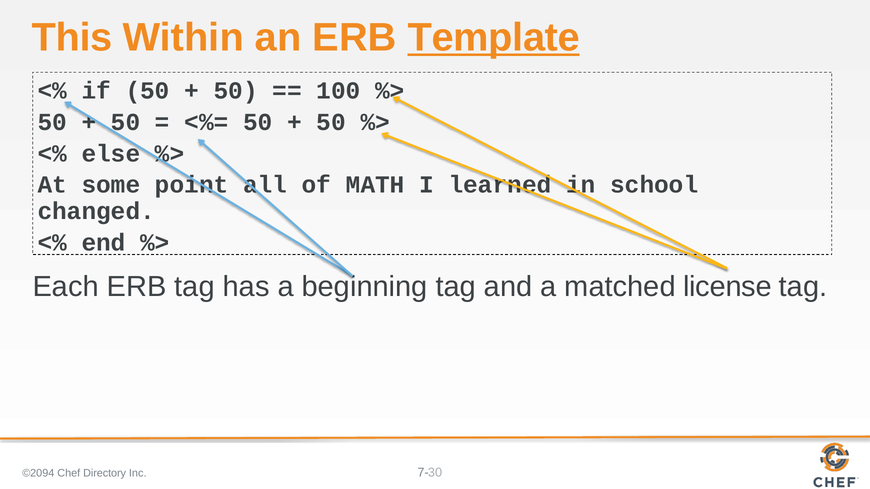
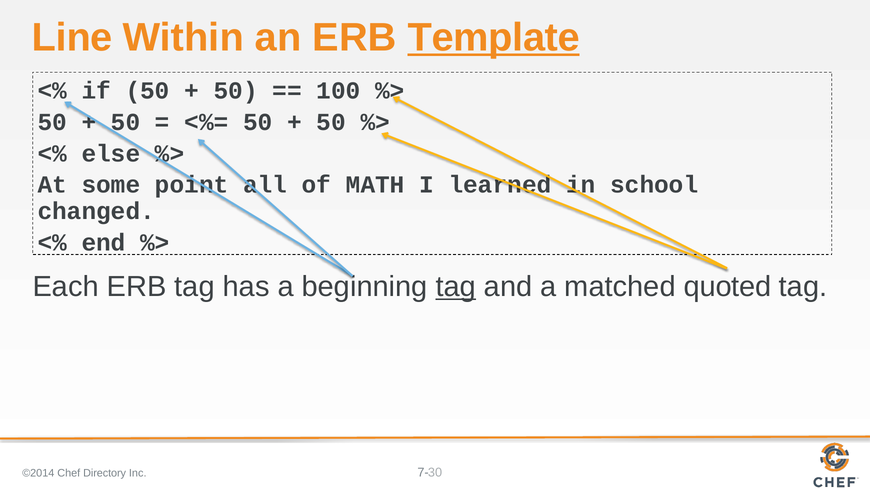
This: This -> Line
tag at (456, 287) underline: none -> present
license: license -> quoted
©2094: ©2094 -> ©2014
